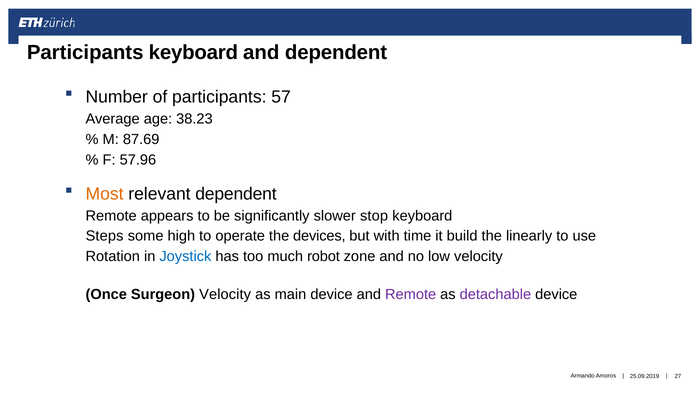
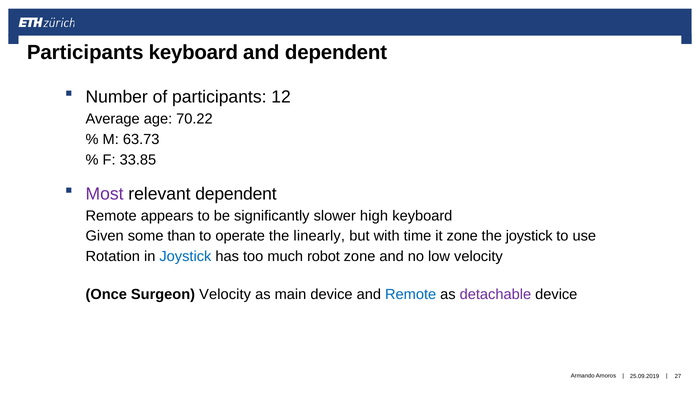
57: 57 -> 12
38.23: 38.23 -> 70.22
87.69: 87.69 -> 63.73
57.96: 57.96 -> 33.85
Most colour: orange -> purple
stop: stop -> high
Steps: Steps -> Given
high: high -> than
devices: devices -> linearly
it build: build -> zone
the linearly: linearly -> joystick
Remote at (411, 294) colour: purple -> blue
